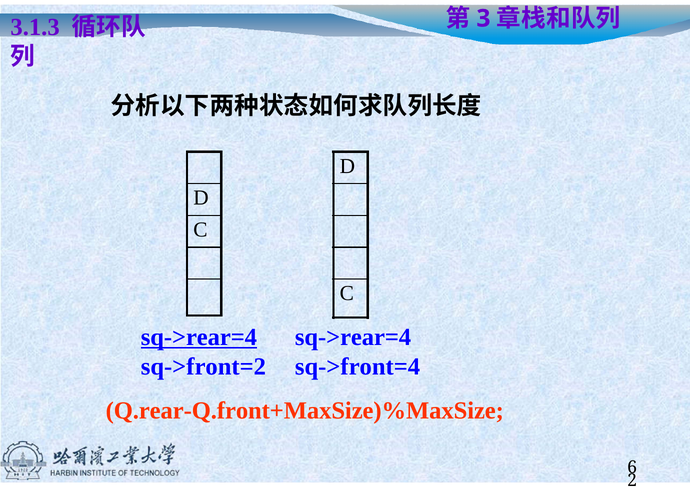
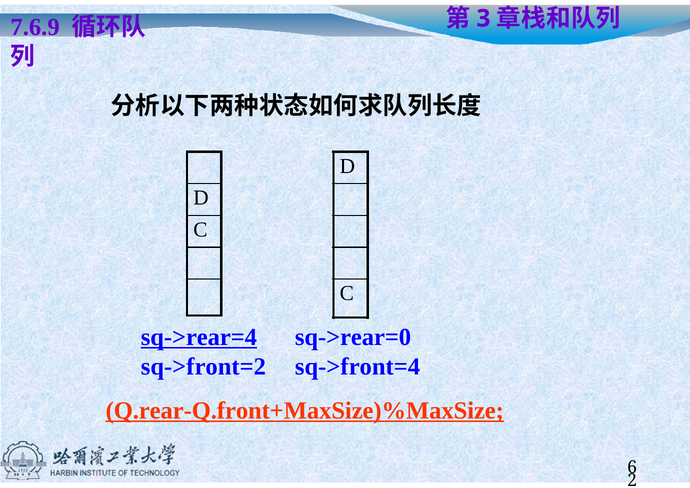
3.1.3: 3.1.3 -> 7.6.9
sq->rear=4 at (353, 337): sq->rear=4 -> sq->rear=0
Q.rear-Q.front+MaxSize)%MaxSize underline: none -> present
